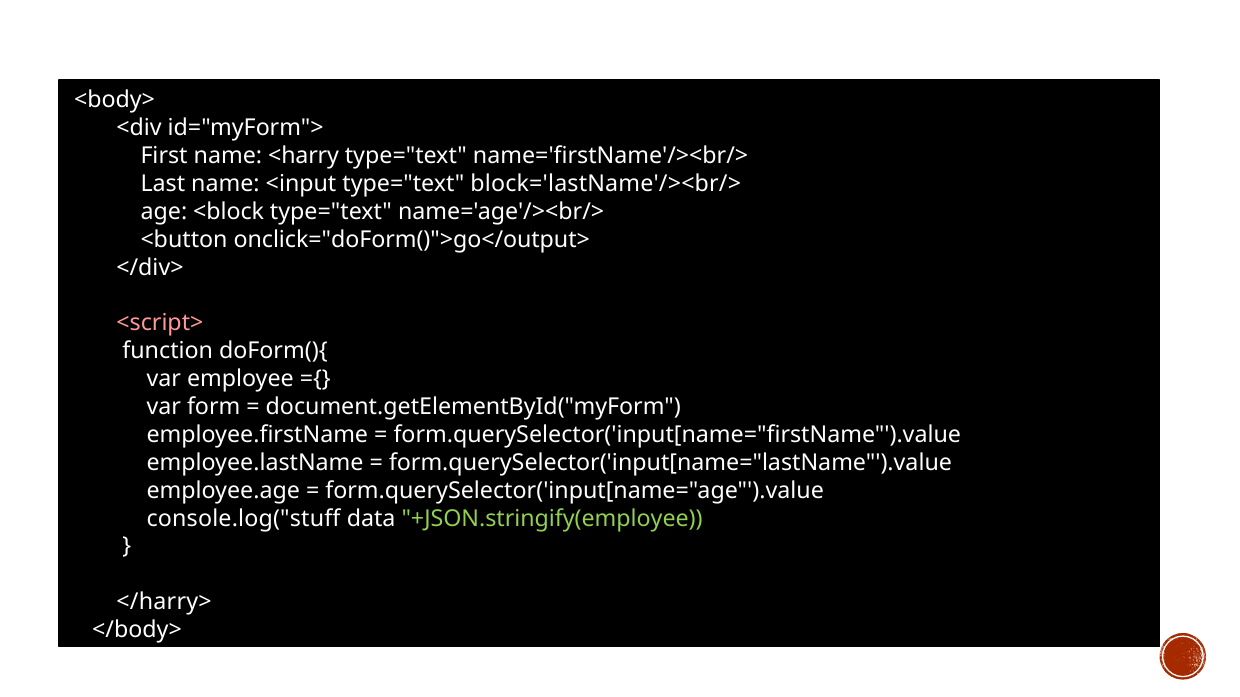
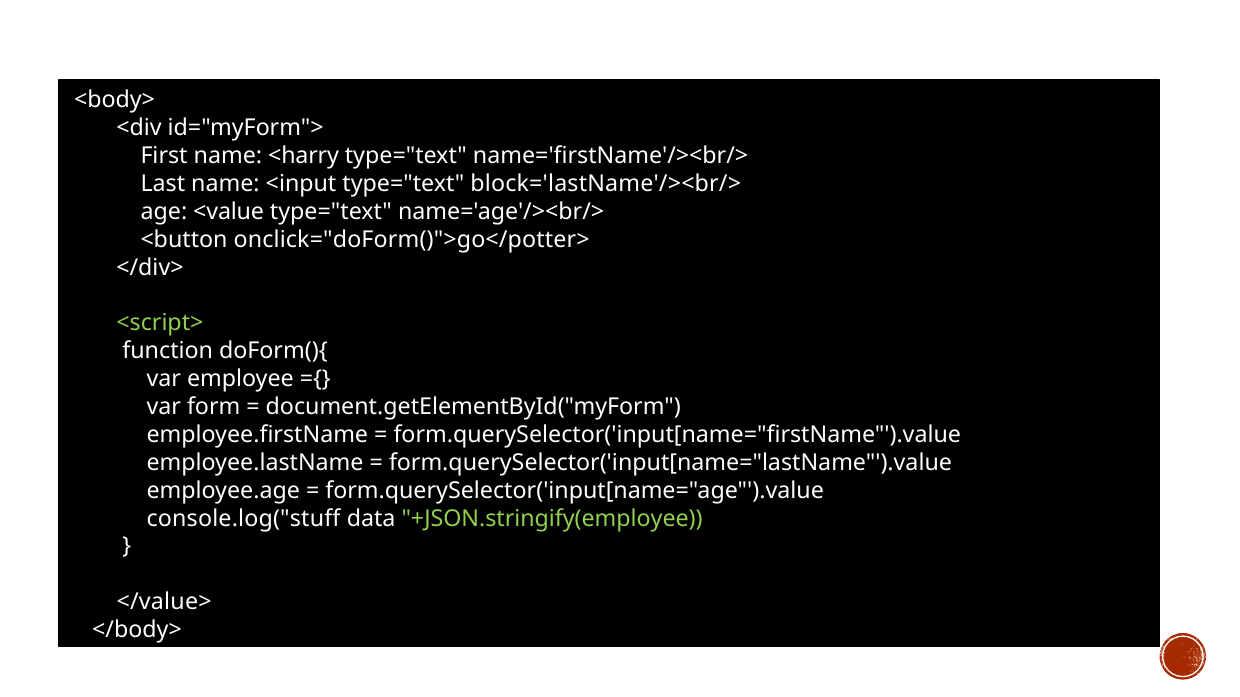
<block: <block -> <value
onclick="doForm()">go</output>: onclick="doForm()">go</output> -> onclick="doForm()">go</potter>
<script> colour: pink -> light green
</harry>: </harry> -> </value>
